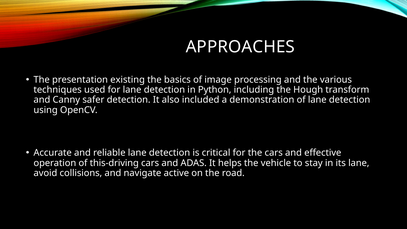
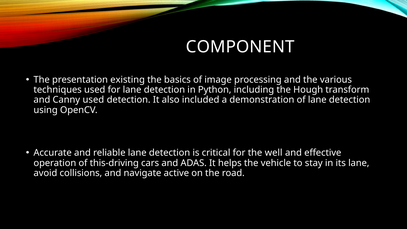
APPROACHES: APPROACHES -> COMPONENT
Canny safer: safer -> used
the cars: cars -> well
